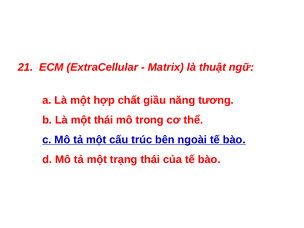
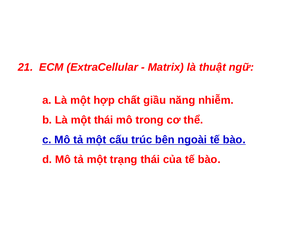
tương: tương -> nhiễm
